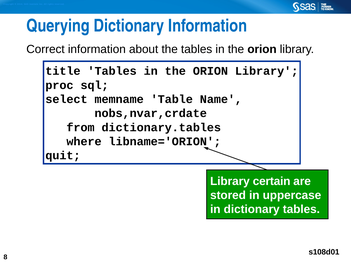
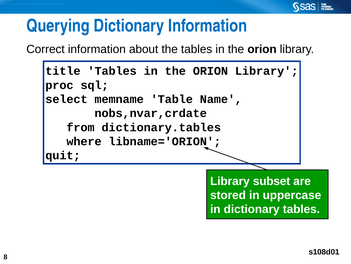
certain: certain -> subset
